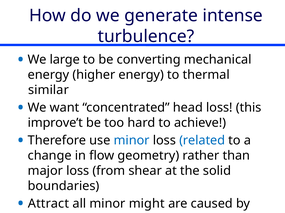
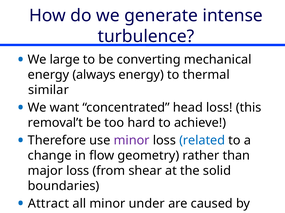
higher: higher -> always
improve’t: improve’t -> removal’t
minor at (132, 141) colour: blue -> purple
might: might -> under
